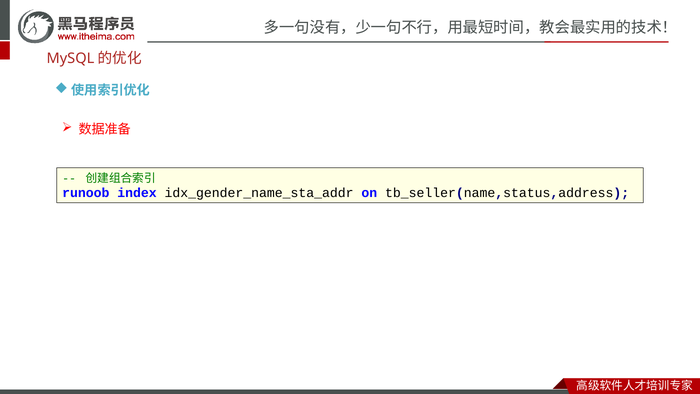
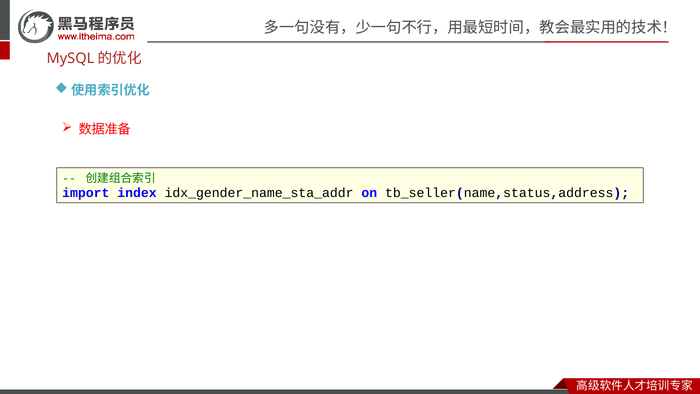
runoob: runoob -> import
